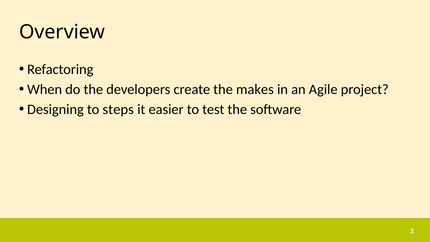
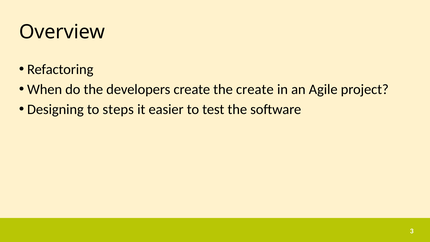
the makes: makes -> create
